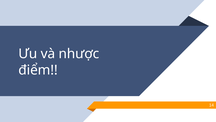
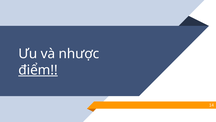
điểm underline: none -> present
